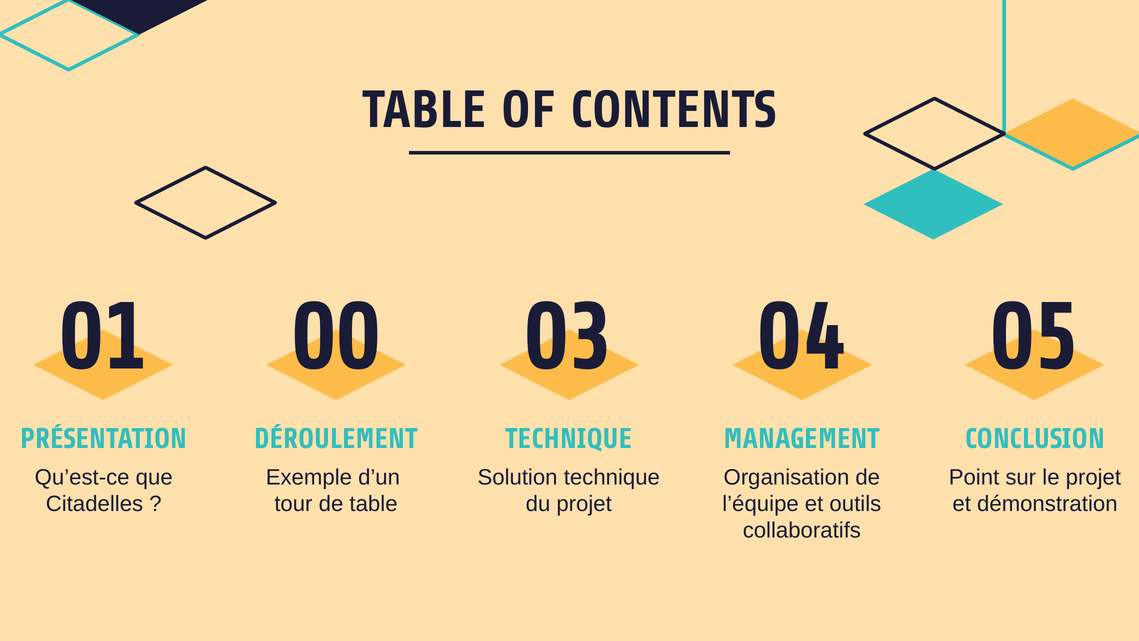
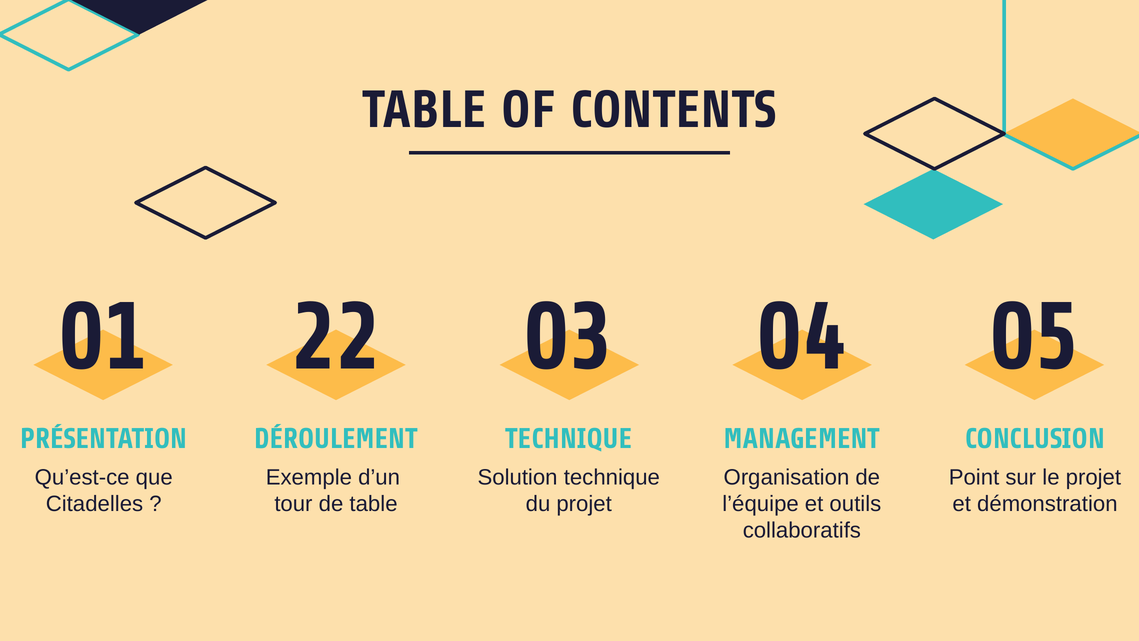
00: 00 -> 22
